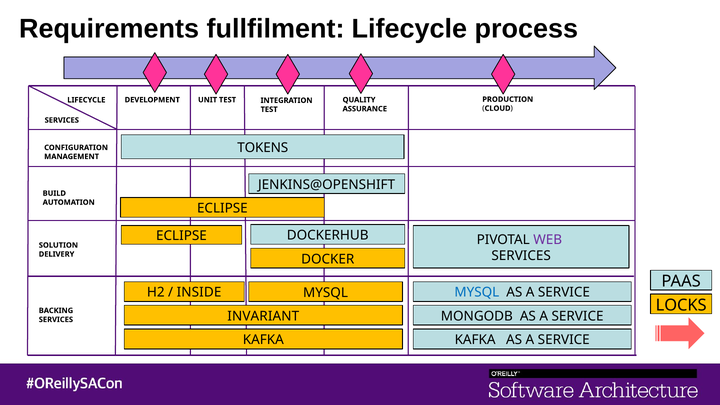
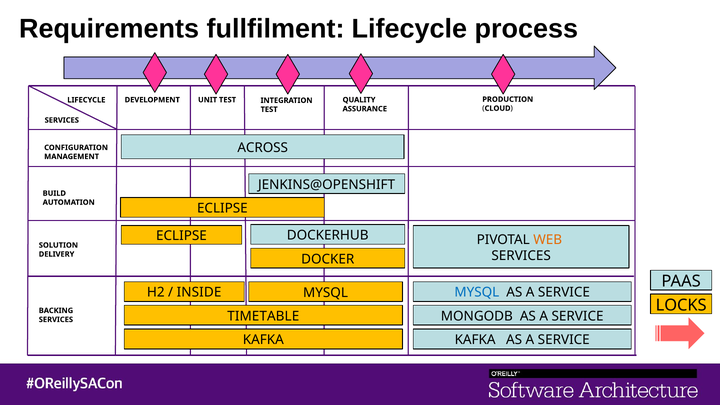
TOKENS: TOKENS -> ACROSS
WEB colour: purple -> orange
INVARIANT: INVARIANT -> TIMETABLE
